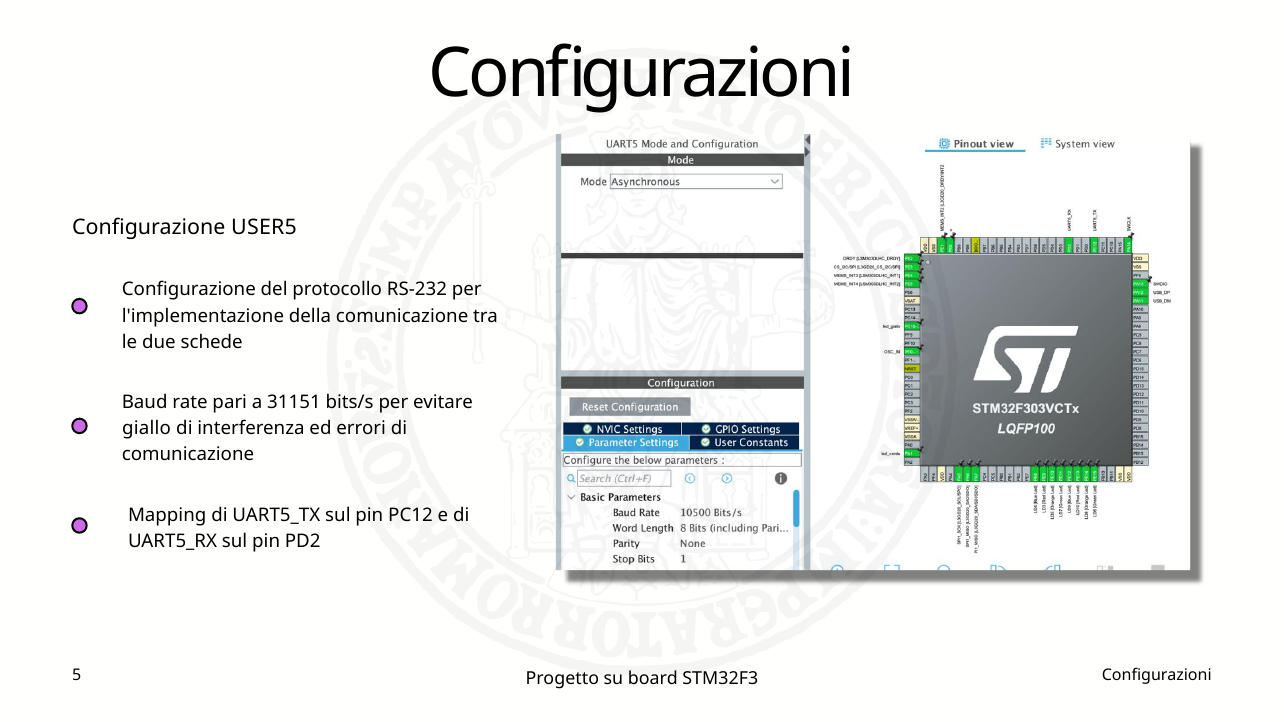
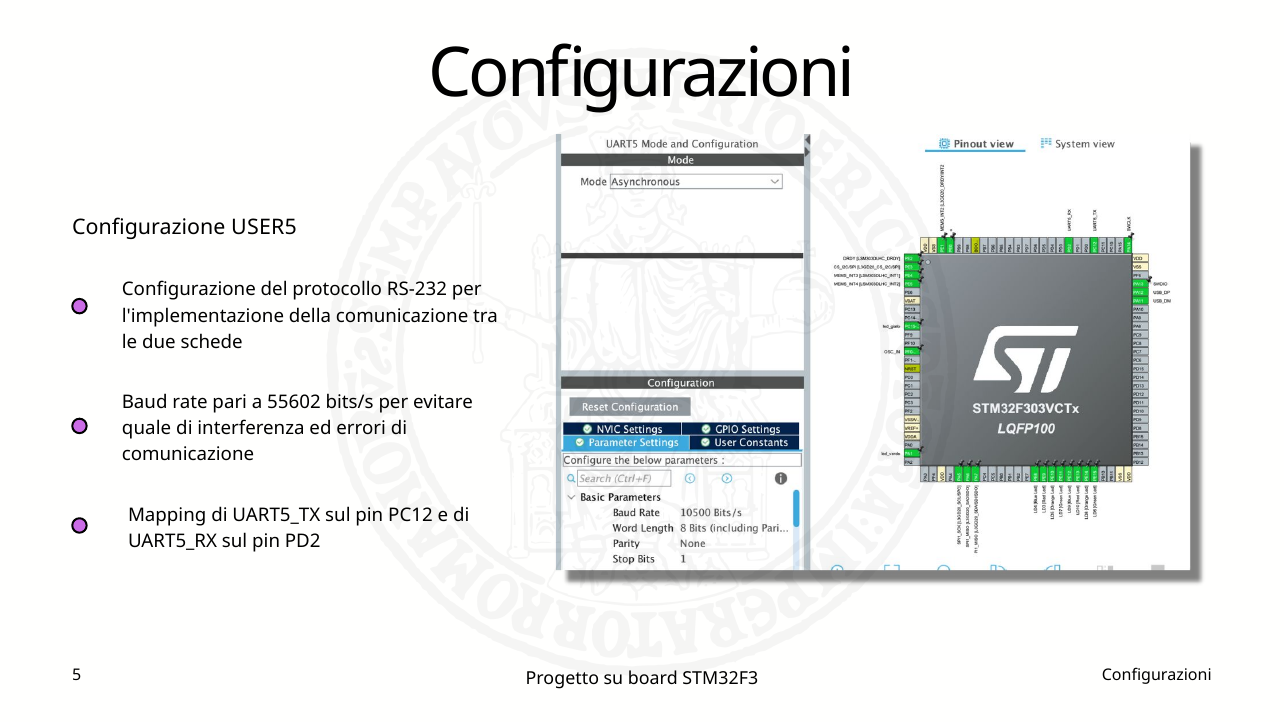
31151: 31151 -> 55602
giallo: giallo -> quale
